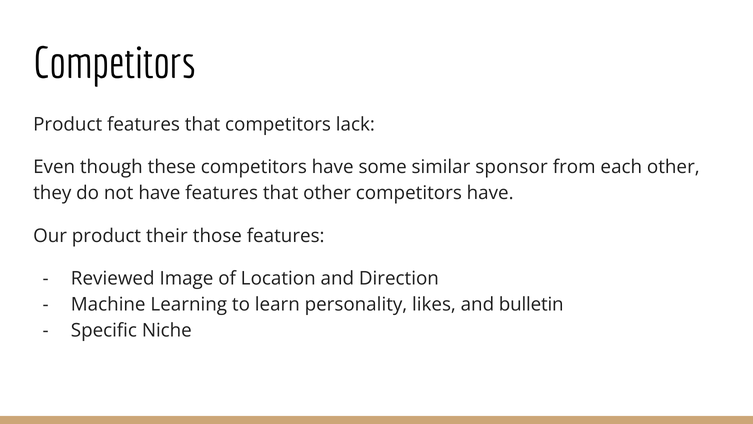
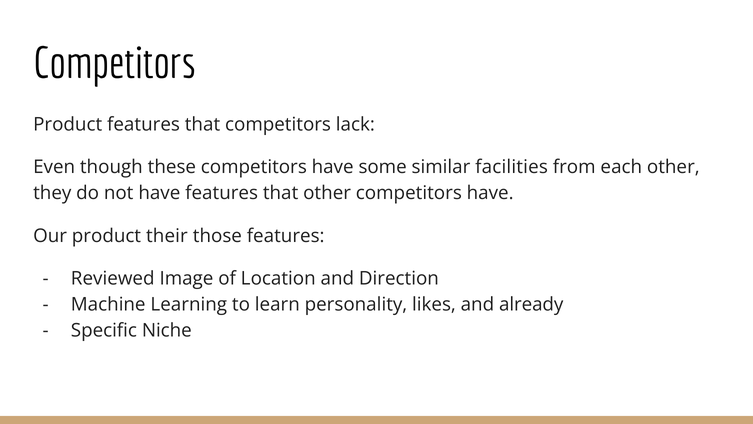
sponsor: sponsor -> facilities
bulletin: bulletin -> already
